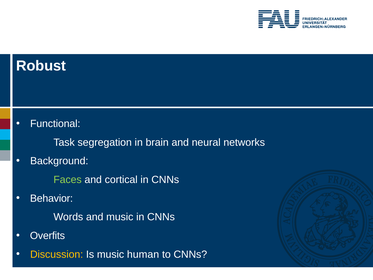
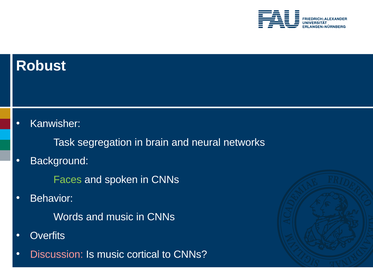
Functional: Functional -> Kanwisher
cortical: cortical -> spoken
Discussion colour: yellow -> pink
human: human -> cortical
